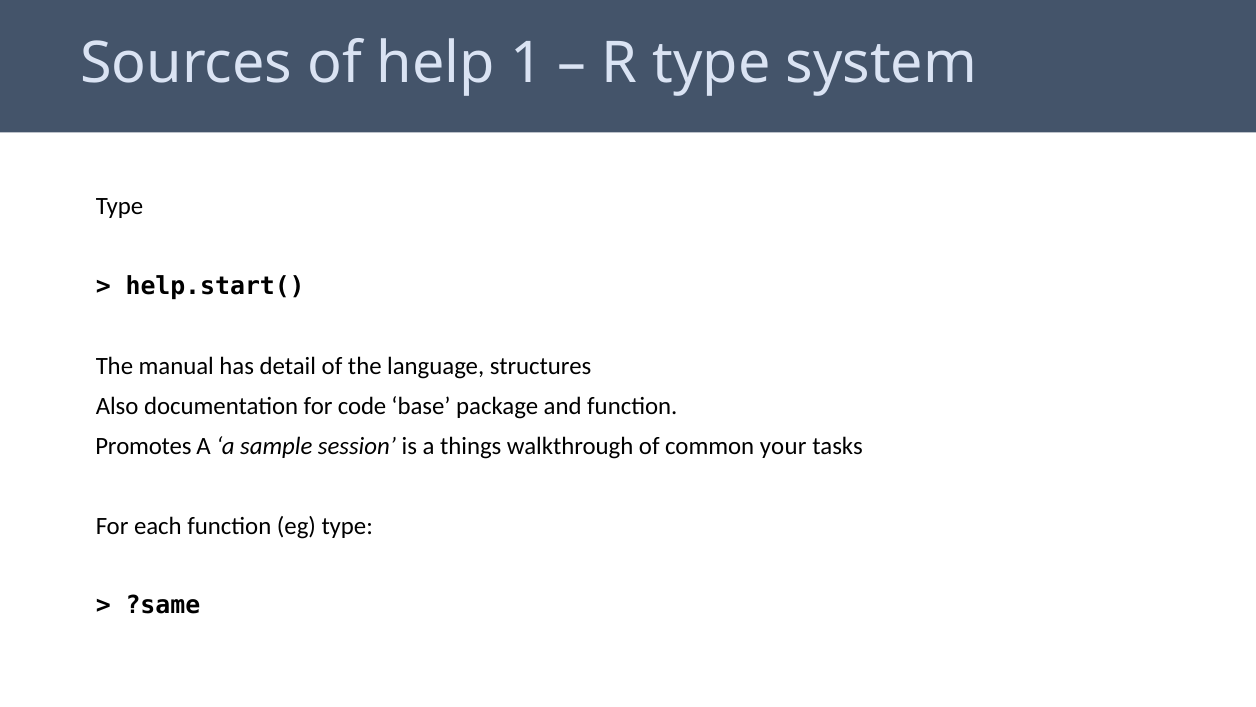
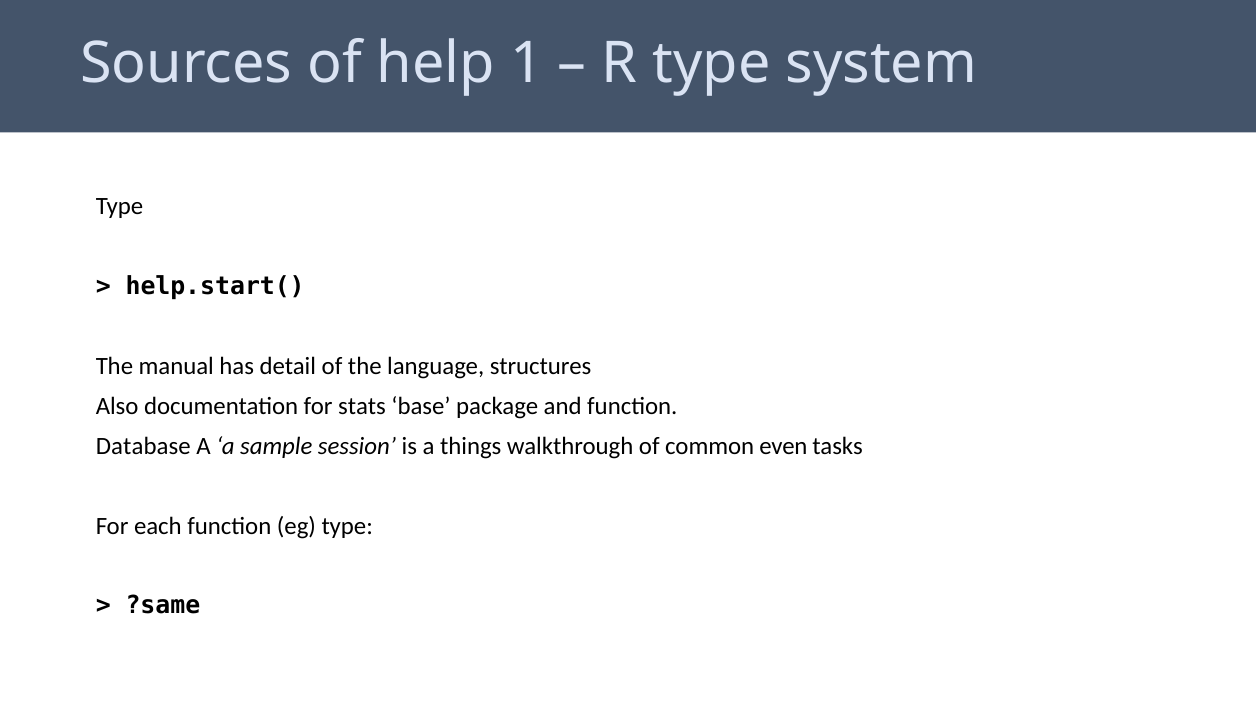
code: code -> stats
Promotes: Promotes -> Database
your: your -> even
